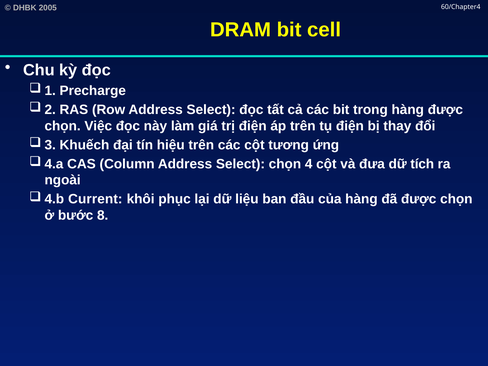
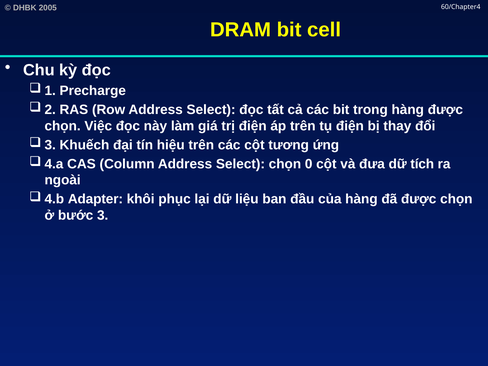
4: 4 -> 0
Current: Current -> Adapter
8: 8 -> 3
